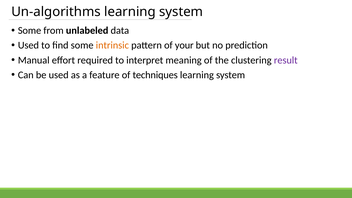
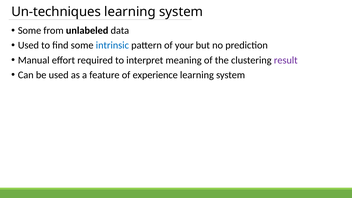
Un-algorithms: Un-algorithms -> Un-techniques
intrinsic colour: orange -> blue
techniques: techniques -> experience
